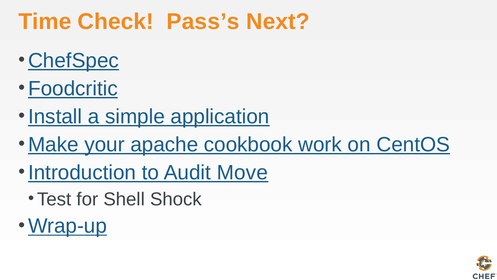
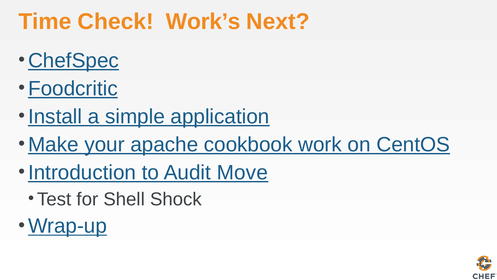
Pass’s: Pass’s -> Work’s
